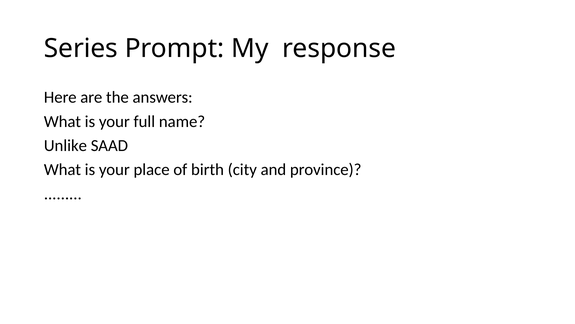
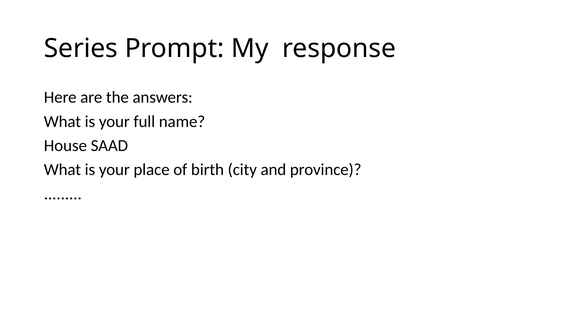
Unlike: Unlike -> House
